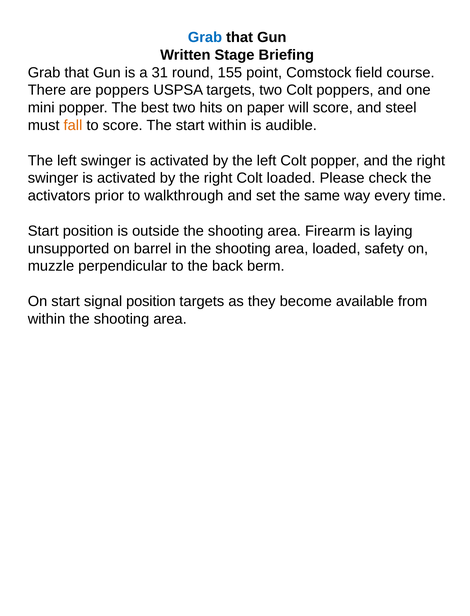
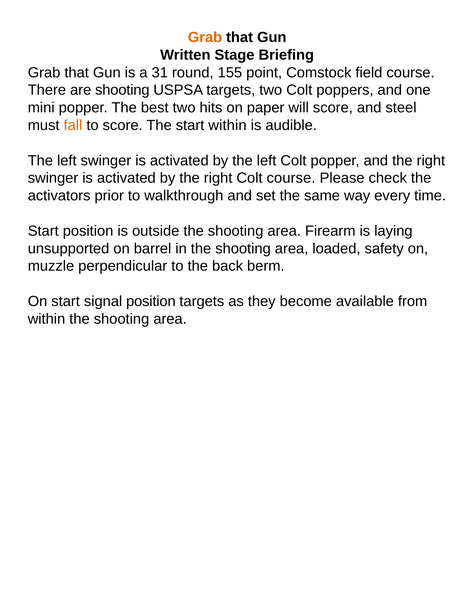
Grab at (205, 37) colour: blue -> orange
are poppers: poppers -> shooting
Colt loaded: loaded -> course
